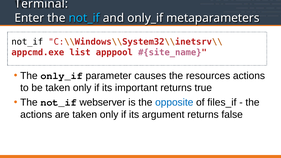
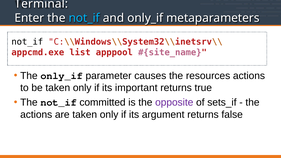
webserver: webserver -> committed
opposite colour: blue -> purple
files_if: files_if -> sets_if
